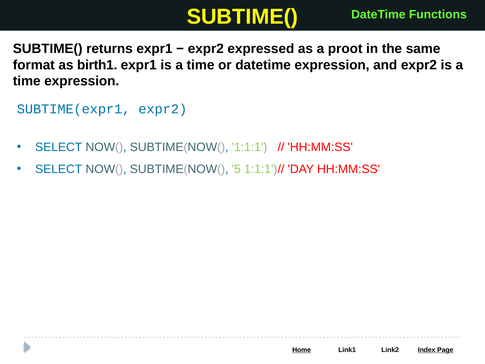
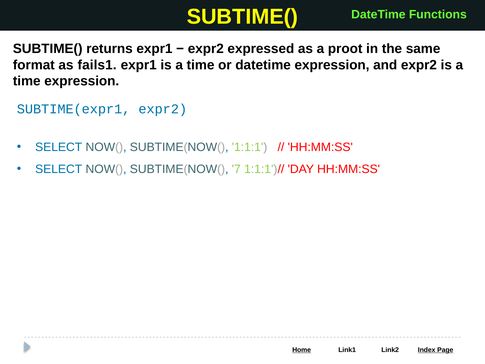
birth1: birth1 -> fails1
5: 5 -> 7
